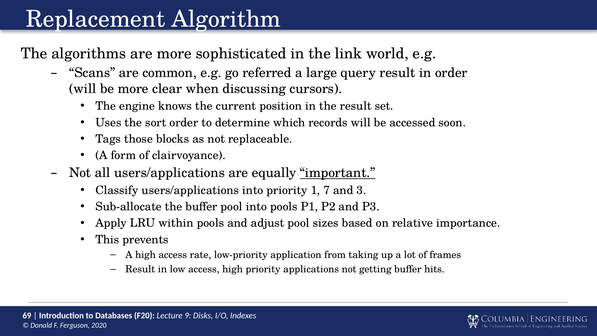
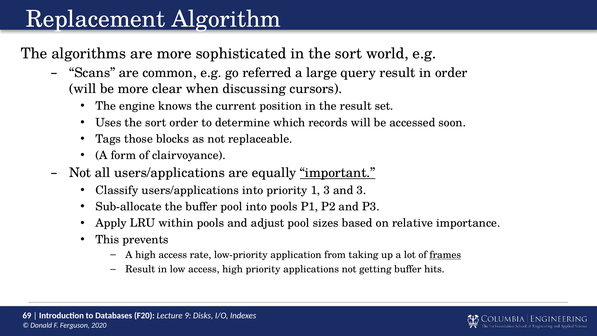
in the link: link -> sort
1 7: 7 -> 3
frames underline: none -> present
